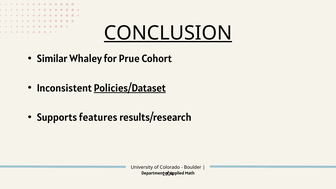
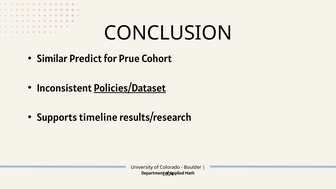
CONCLUSION underline: present -> none
Whaley: Whaley -> Predict
features: features -> timeline
